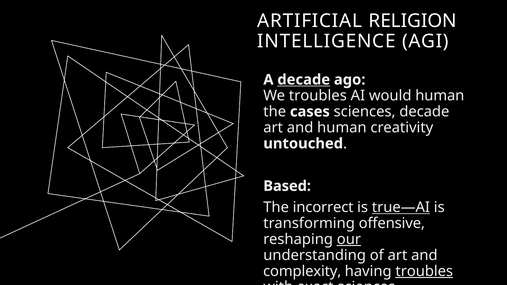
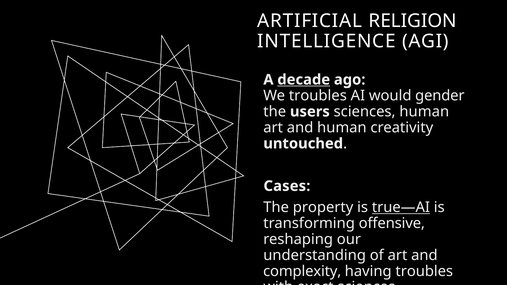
would human: human -> gender
cases: cases -> users
sciences decade: decade -> human
Based: Based -> Cases
incorrect: incorrect -> property
our underline: present -> none
troubles at (424, 271) underline: present -> none
